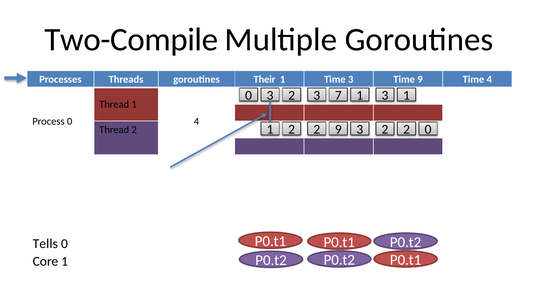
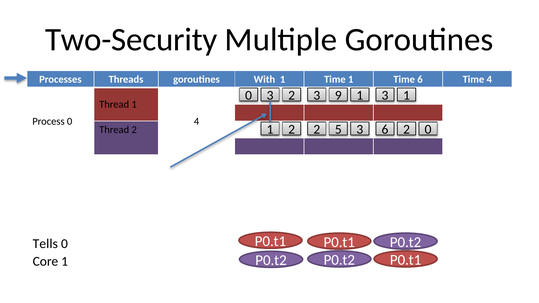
Two-Compile: Two-Compile -> Two-Security
Their: Their -> With
Time 3: 3 -> 1
Time 9: 9 -> 6
7: 7 -> 9
2 9: 9 -> 5
2 at (385, 130): 2 -> 6
